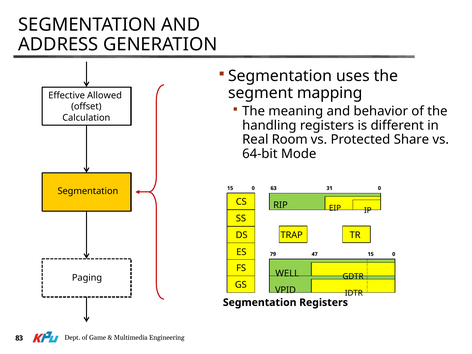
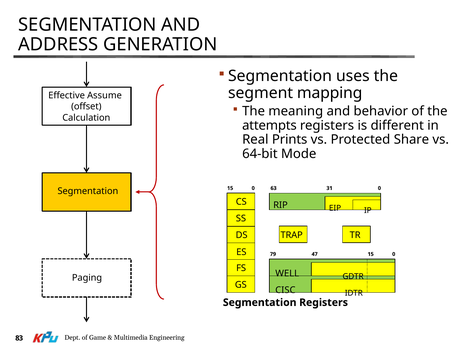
Allowed: Allowed -> Assume
handling: handling -> attempts
Room: Room -> Prints
VPID: VPID -> CISC
